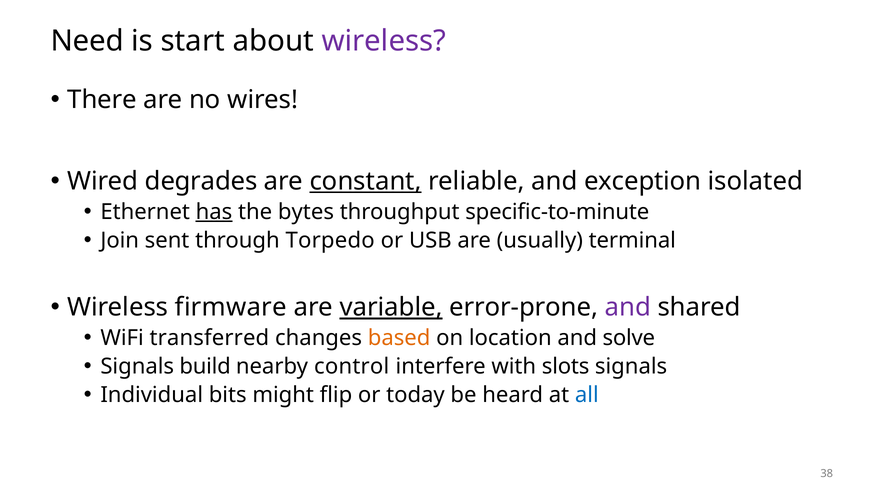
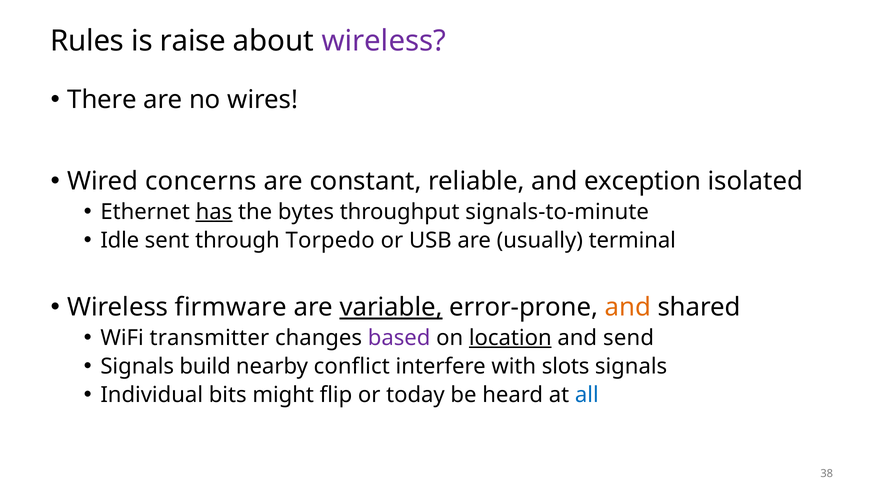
Need: Need -> Rules
start: start -> raise
degrades: degrades -> concerns
constant underline: present -> none
specific-to-minute: specific-to-minute -> signals-to-minute
Join: Join -> Idle
and at (628, 308) colour: purple -> orange
transferred: transferred -> transmitter
based colour: orange -> purple
location underline: none -> present
solve: solve -> send
control: control -> conflict
